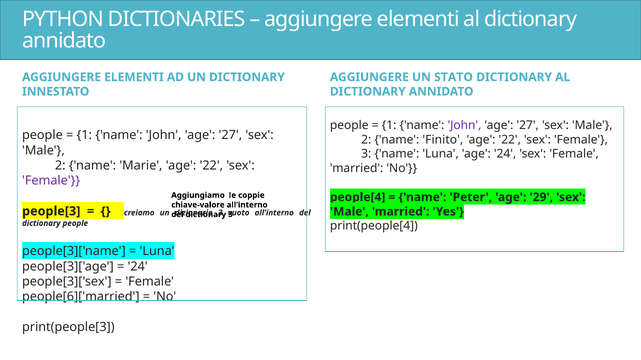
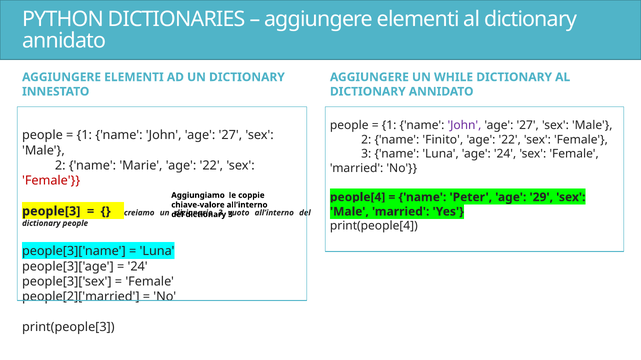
STATO: STATO -> WHILE
Female at (51, 181) colour: purple -> red
people[6]['married: people[6]['married -> people[2]['married
